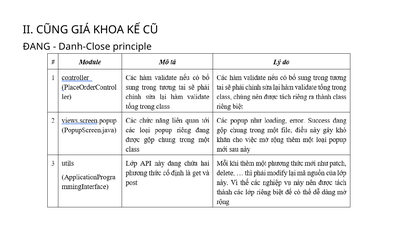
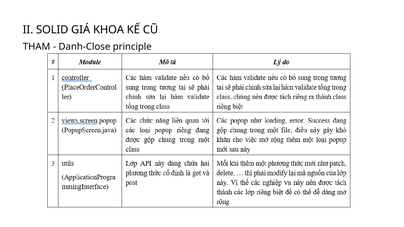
CŨNG: CŨNG -> SOLID
ĐANG: ĐANG -> THAM
